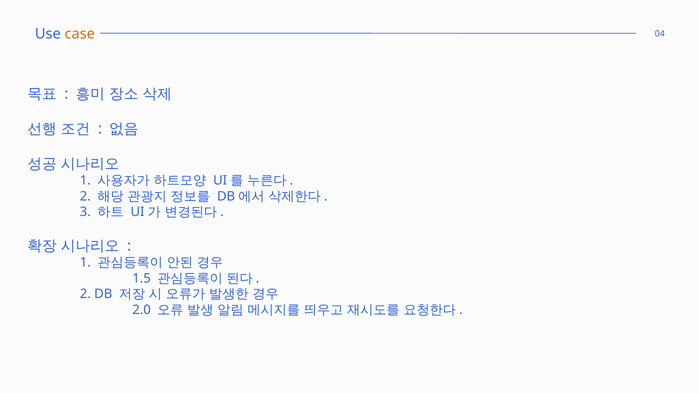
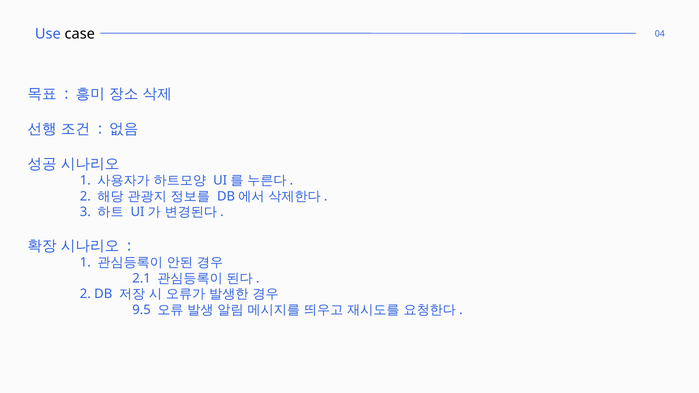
case colour: orange -> black
1.5: 1.5 -> 2.1
2.0: 2.0 -> 9.5
